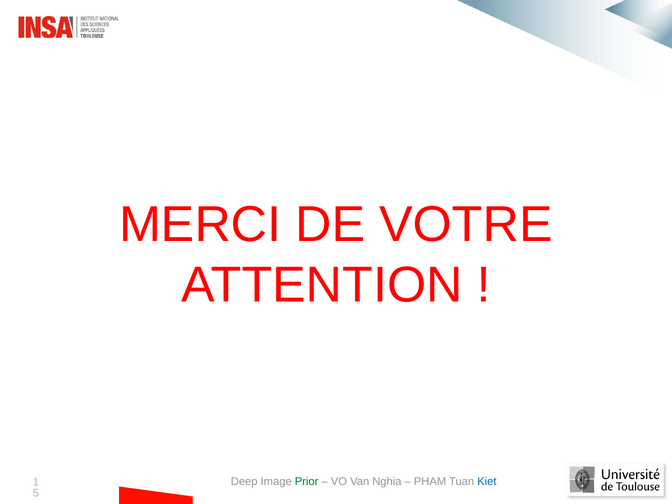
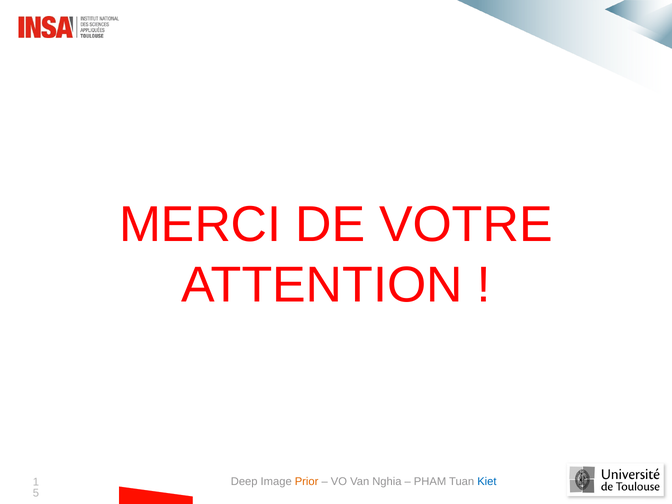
Prior colour: green -> orange
